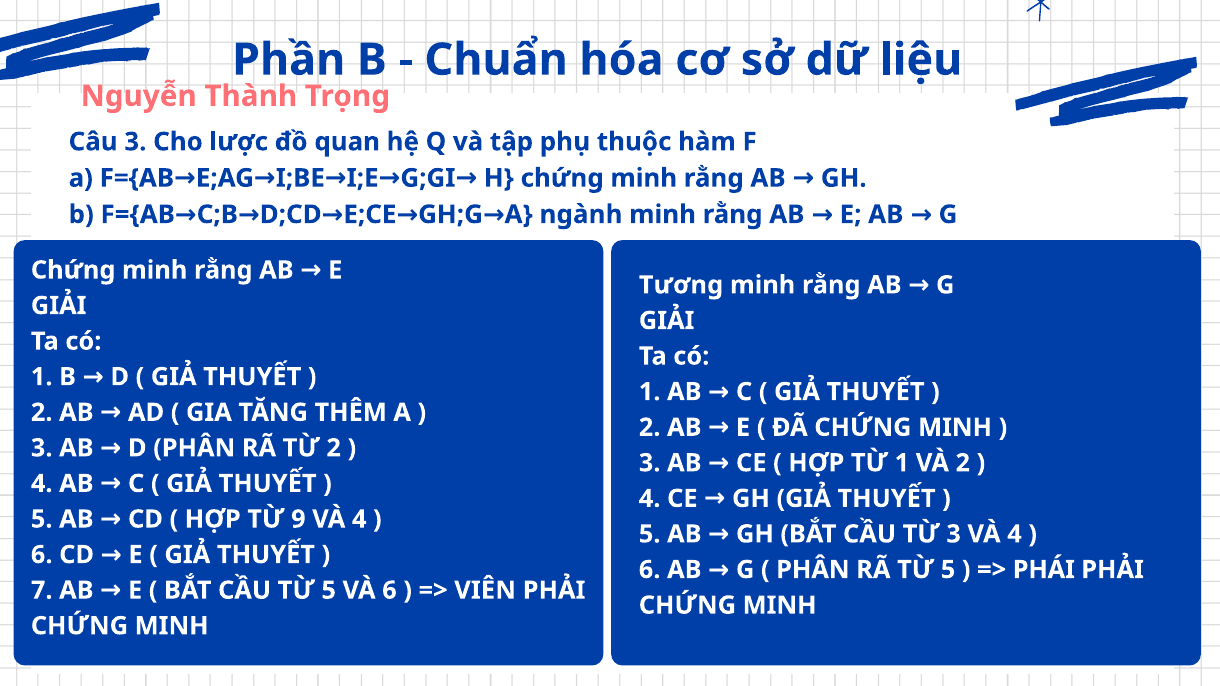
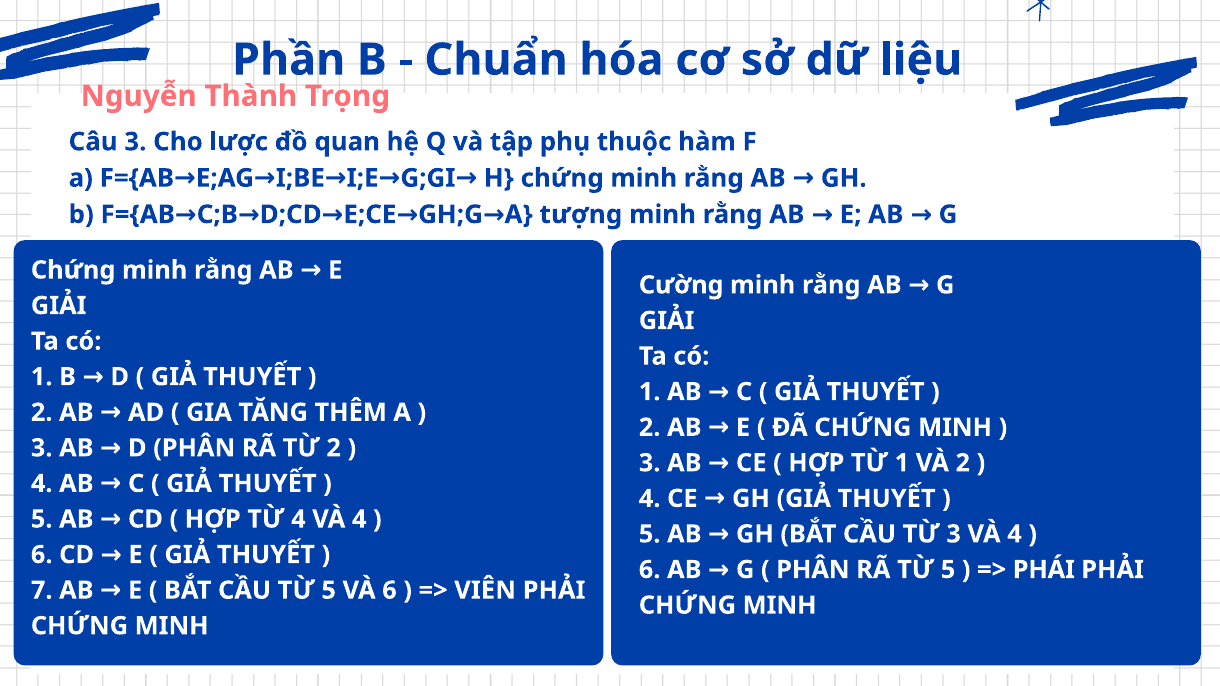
ngành: ngành -> tượng
Tương: Tương -> Cường
TỪ 9: 9 -> 4
